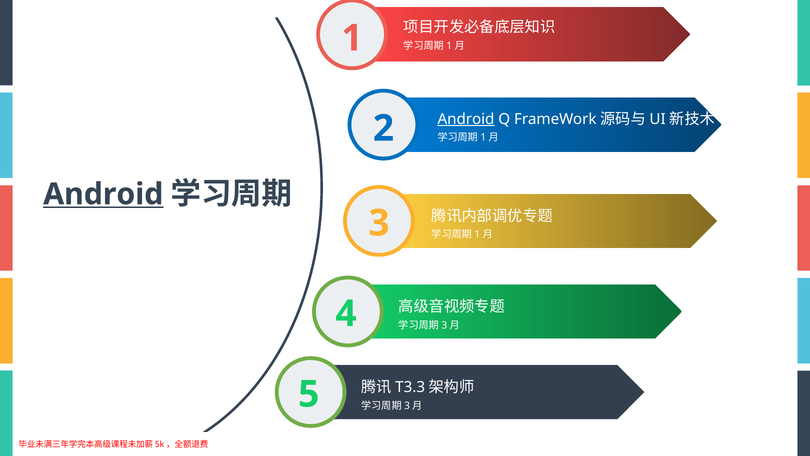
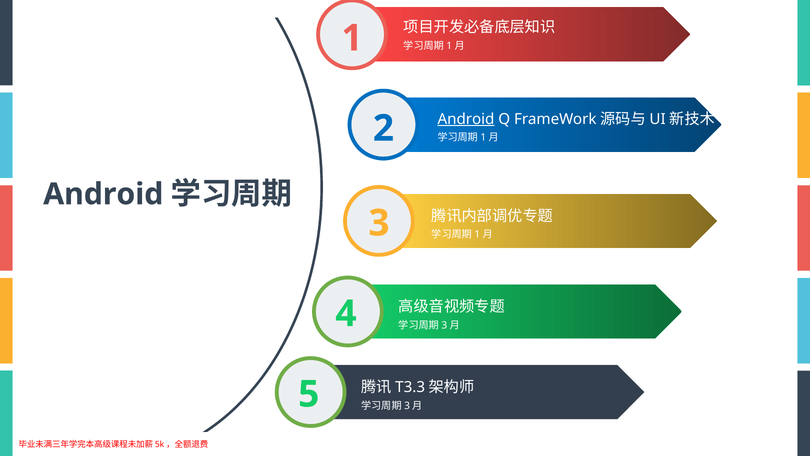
Android at (103, 194) underline: present -> none
